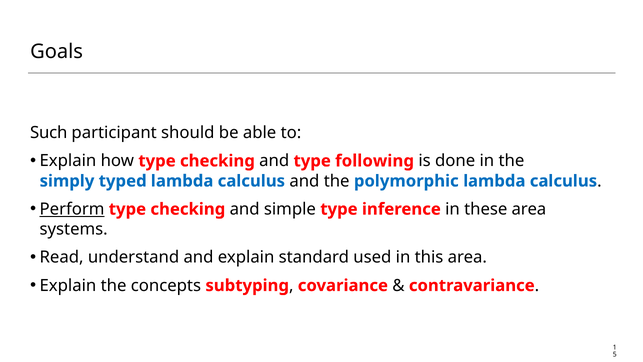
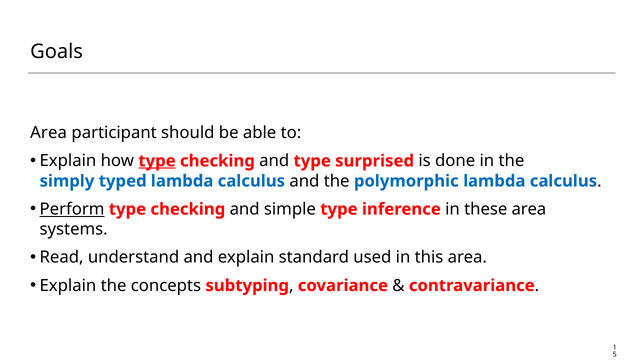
Such at (49, 133): Such -> Area
type at (157, 161) underline: none -> present
following: following -> surprised
